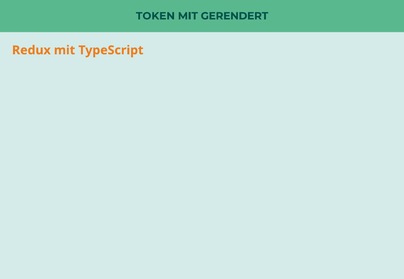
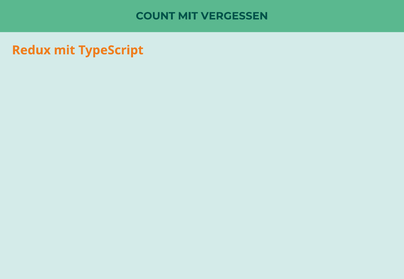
TOKEN: TOKEN -> COUNT
GERENDERT: GERENDERT -> VERGESSEN
